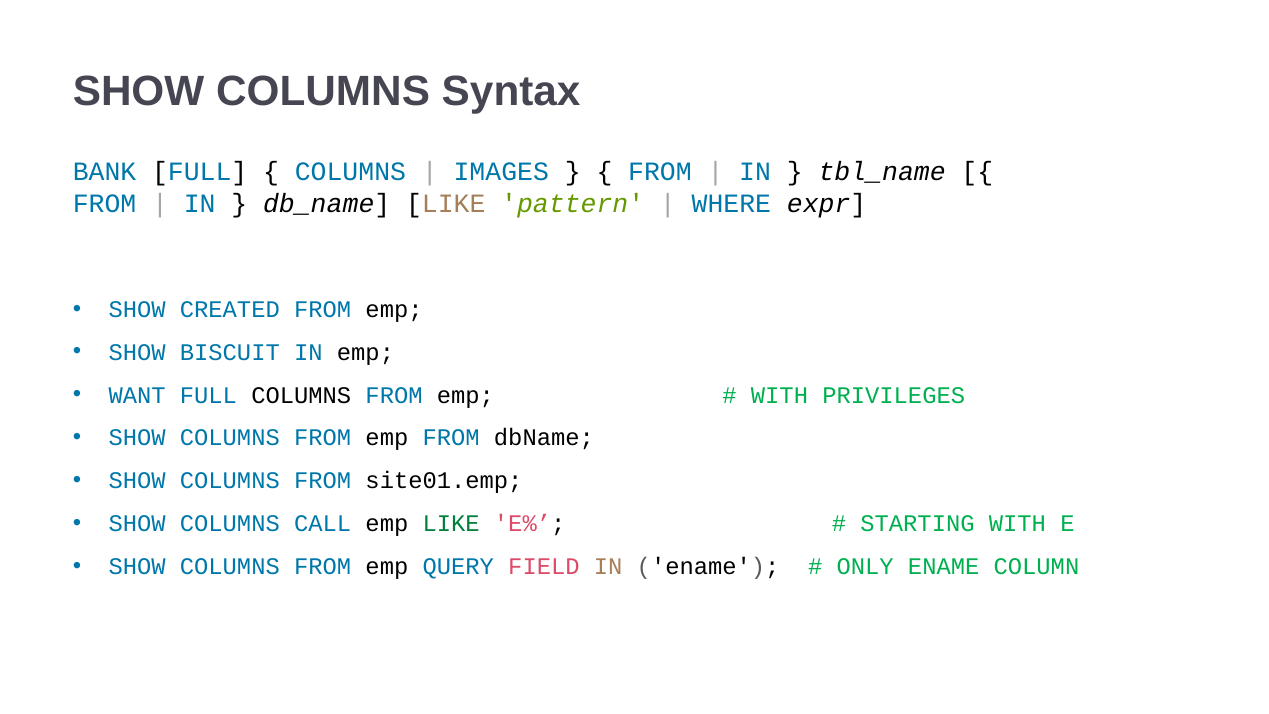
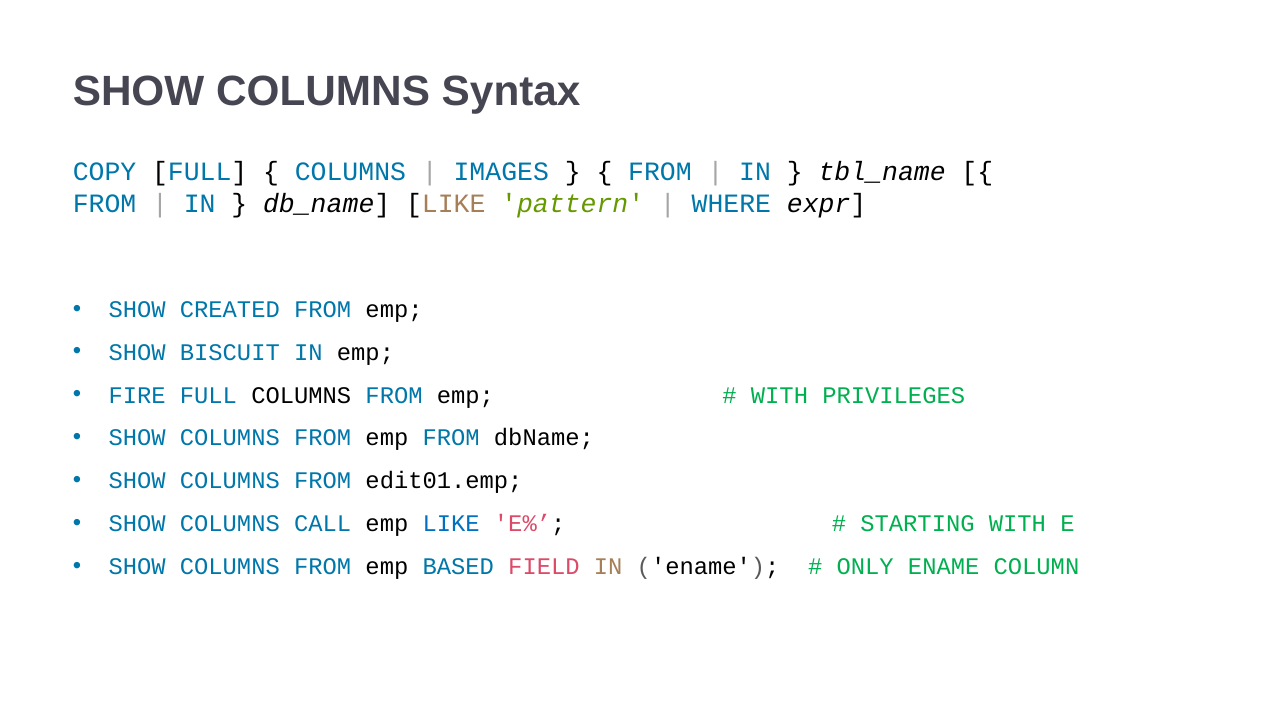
BANK: BANK -> COPY
WANT: WANT -> FIRE
site01.emp: site01.emp -> edit01.emp
LIKE at (451, 524) colour: green -> blue
QUERY: QUERY -> BASED
